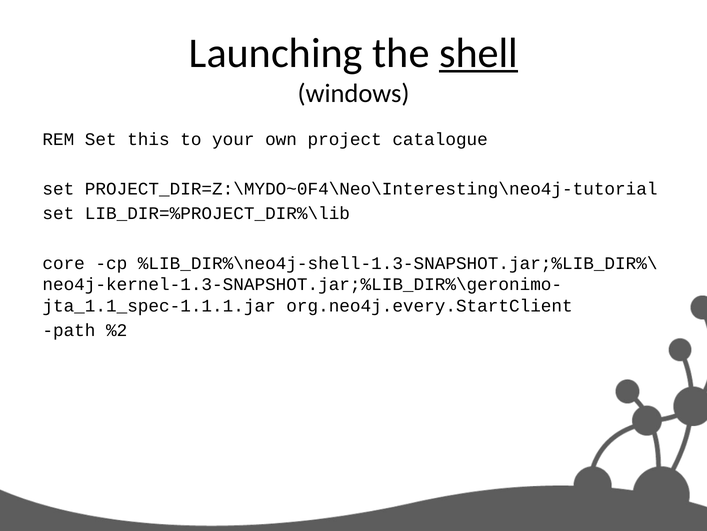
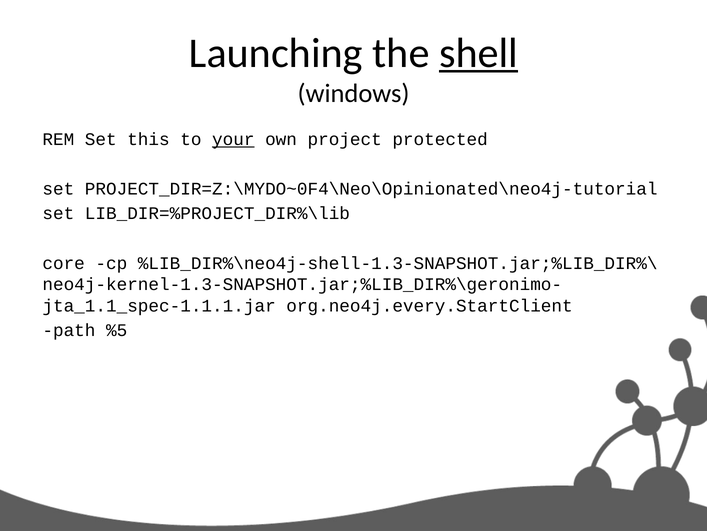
your underline: none -> present
catalogue: catalogue -> protected
PROJECT_DIR=Z:\MYDO~0F4\Neo\Interesting\neo4j-tutorial: PROJECT_DIR=Z:\MYDO~0F4\Neo\Interesting\neo4j-tutorial -> PROJECT_DIR=Z:\MYDO~0F4\Neo\Opinionated\neo4j-tutorial
%2: %2 -> %5
